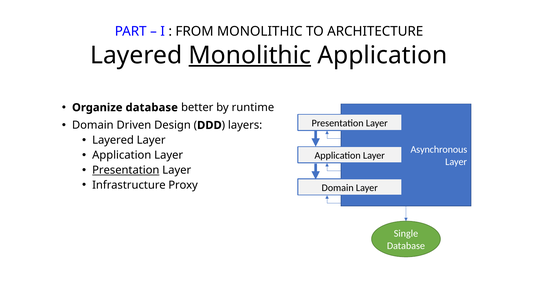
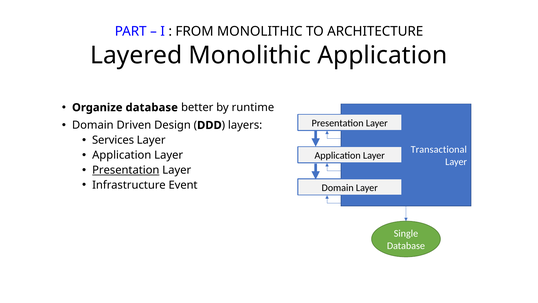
Monolithic at (250, 55) underline: present -> none
Layered at (113, 140): Layered -> Services
Asynchronous: Asynchronous -> Transactional
Proxy: Proxy -> Event
